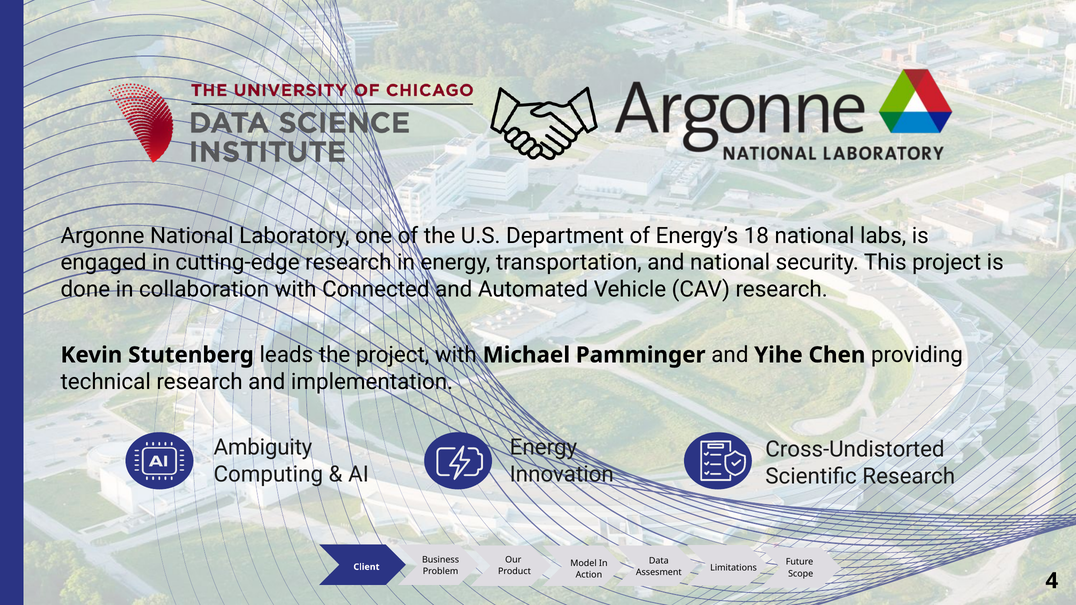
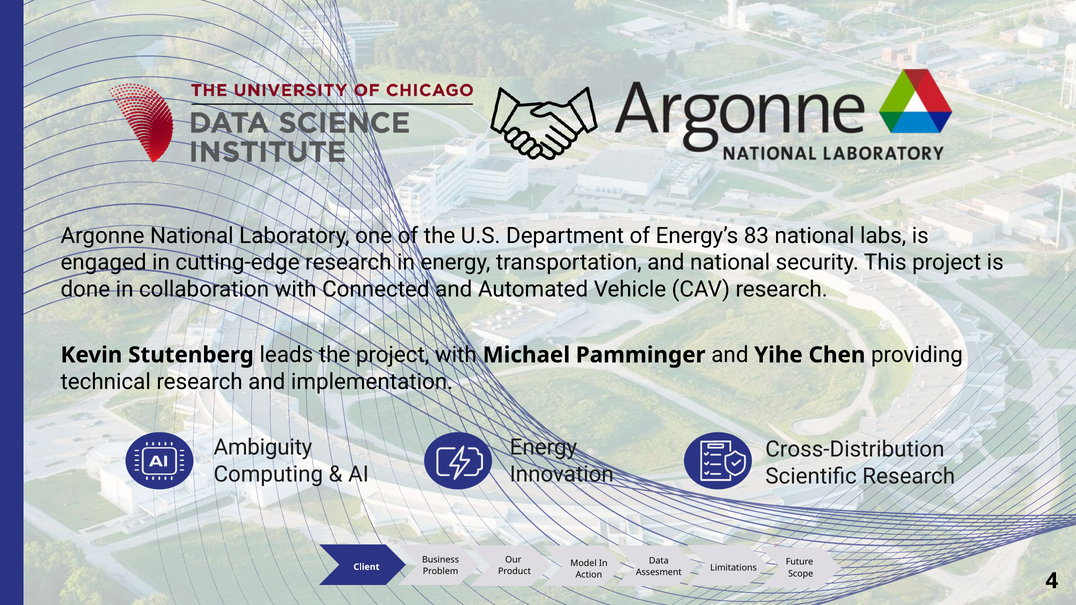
18: 18 -> 83
Cross-Undistorted: Cross-Undistorted -> Cross-Distribution
